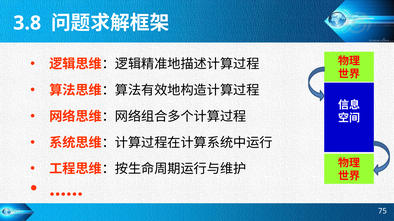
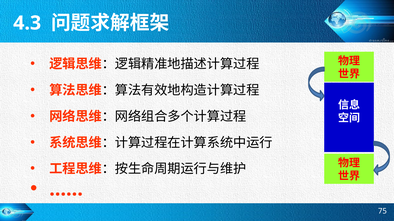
3.8: 3.8 -> 4.3
